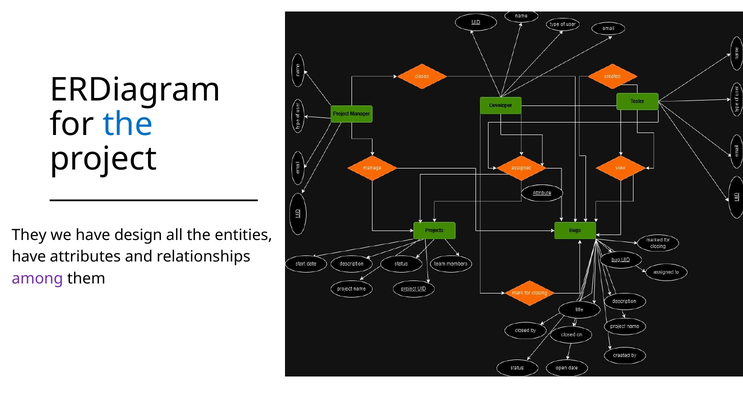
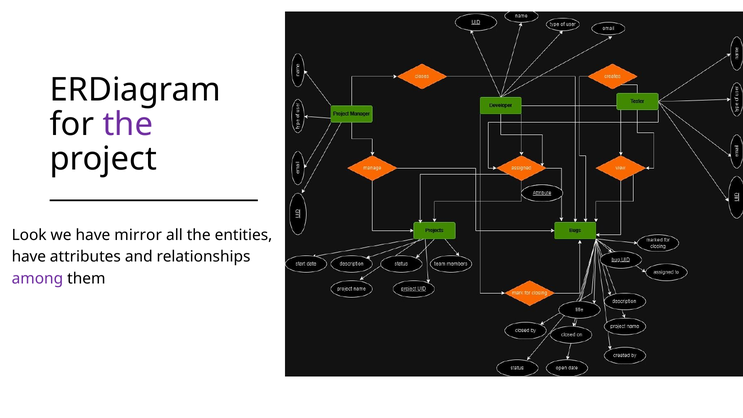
the at (128, 124) colour: blue -> purple
They: They -> Look
design: design -> mirror
